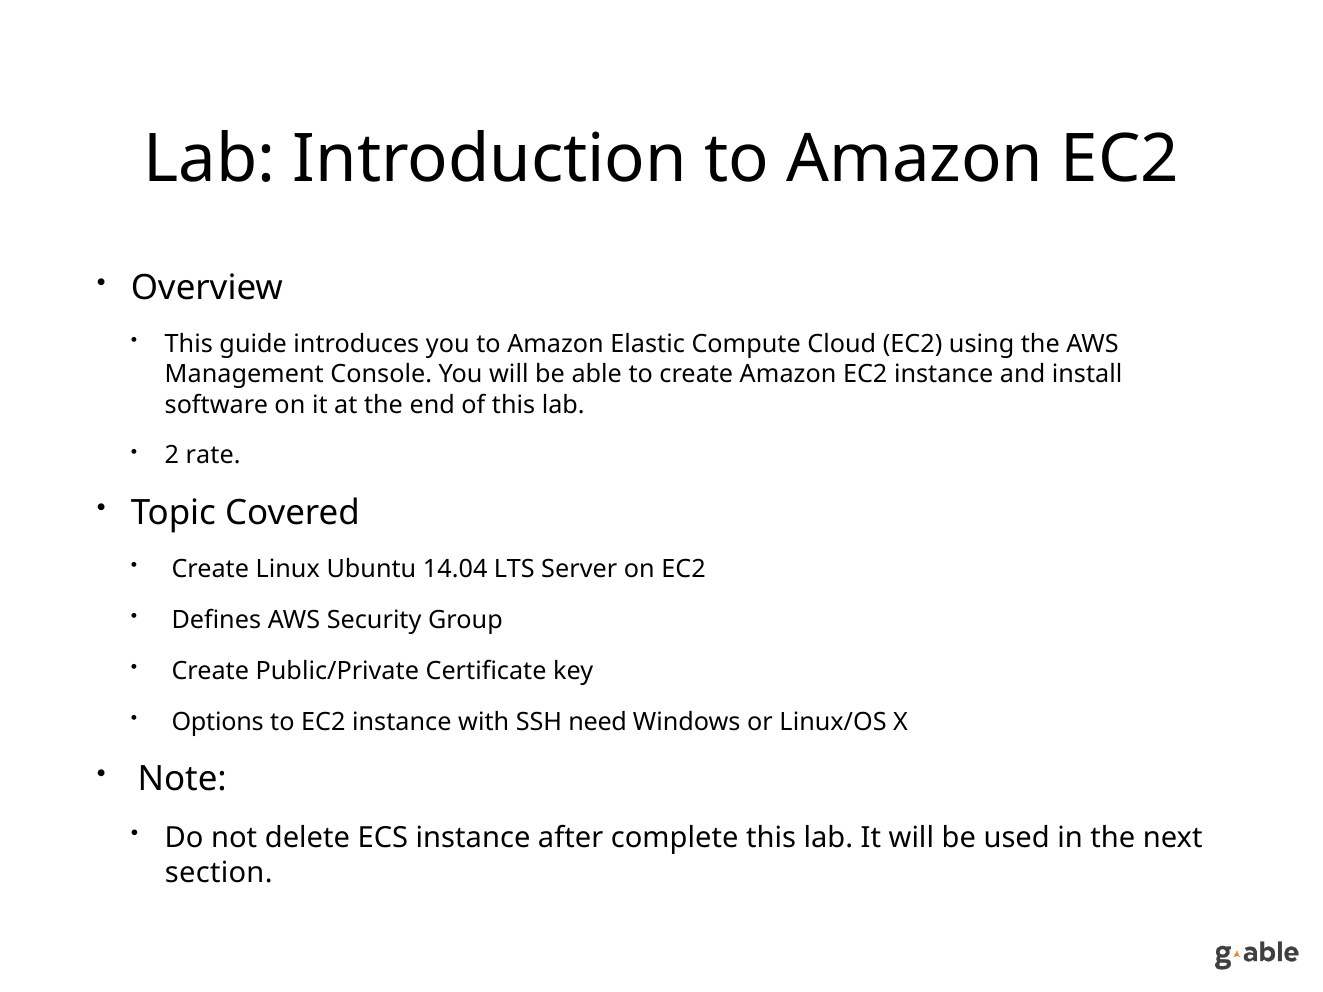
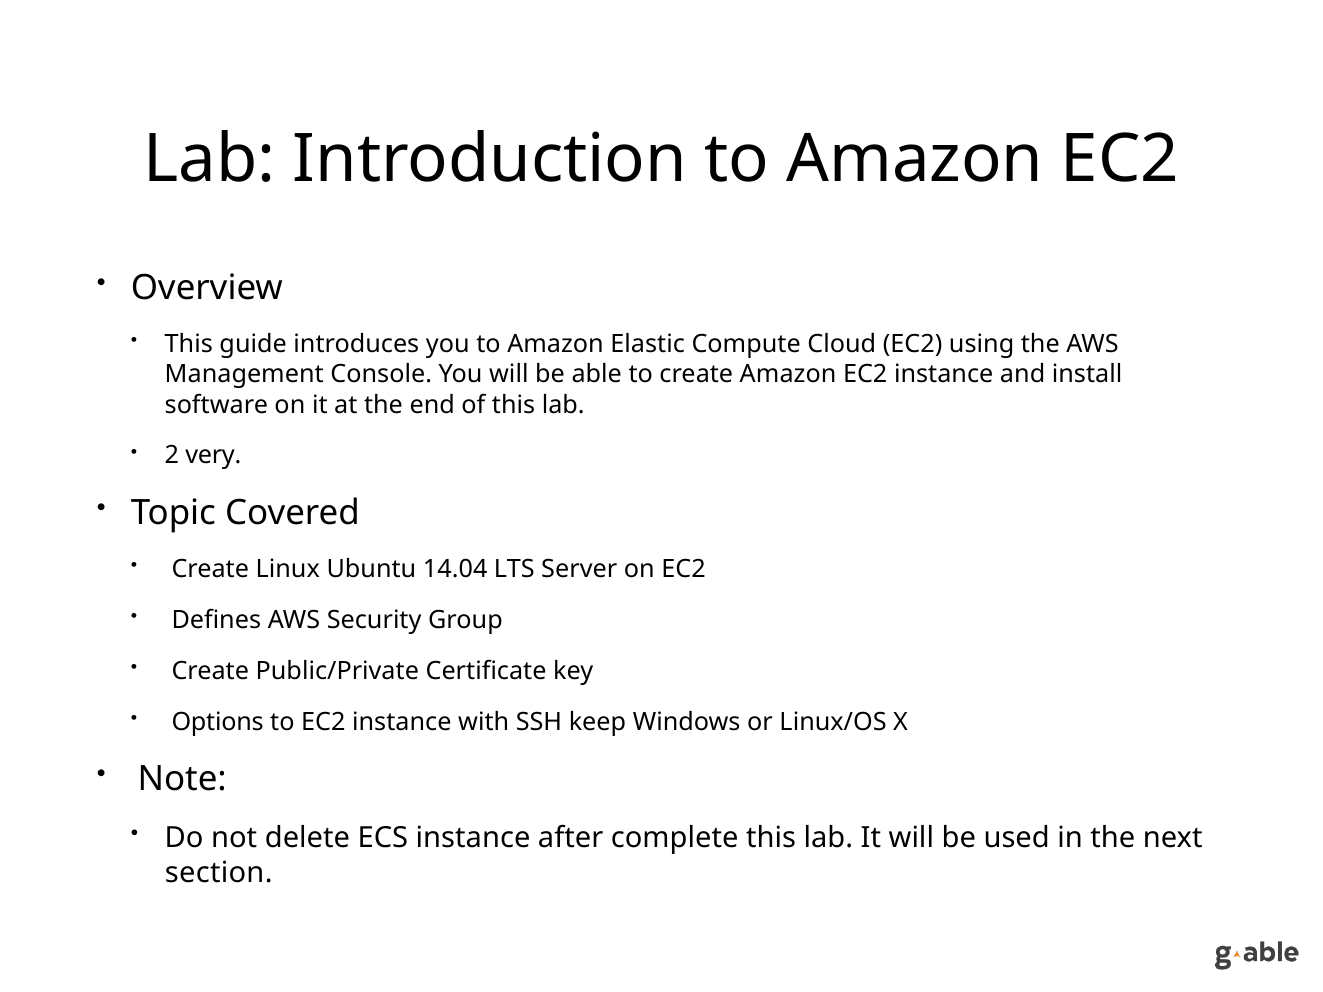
rate: rate -> very
need: need -> keep
